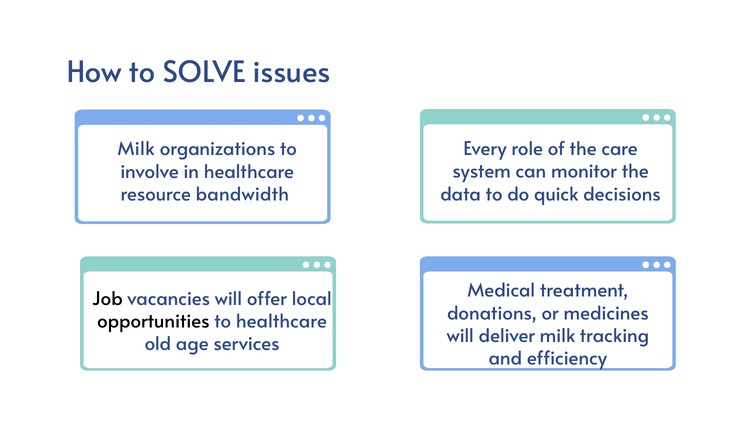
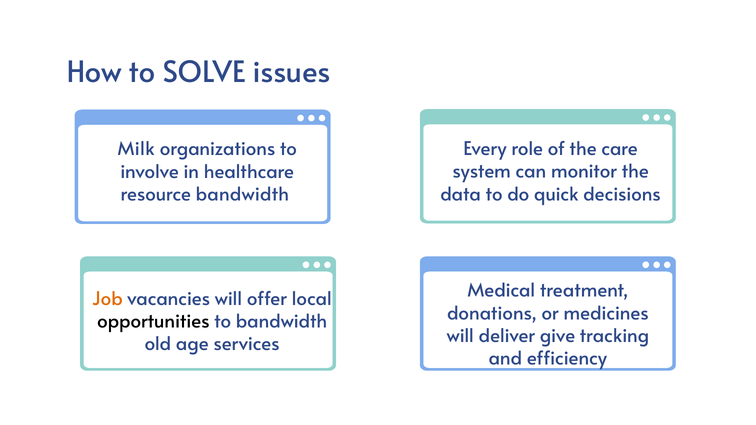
Job colour: black -> orange
to healthcare: healthcare -> bandwidth
deliver milk: milk -> give
